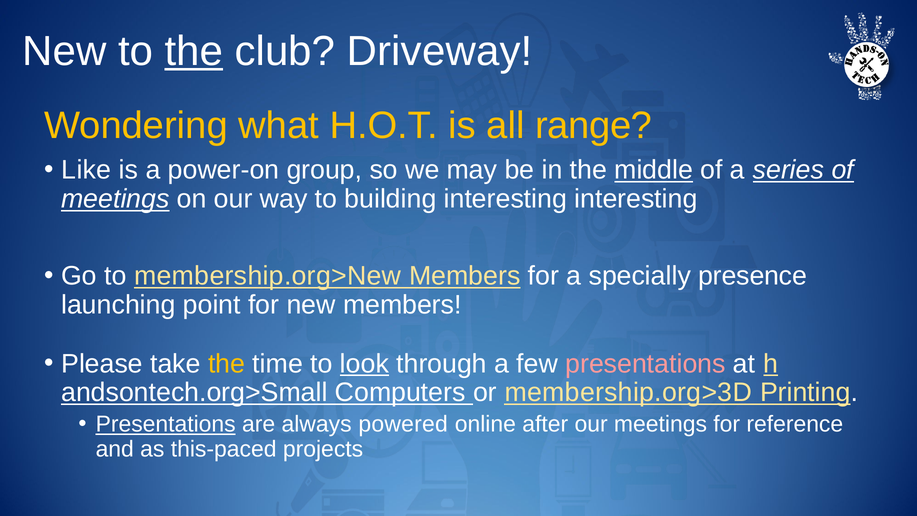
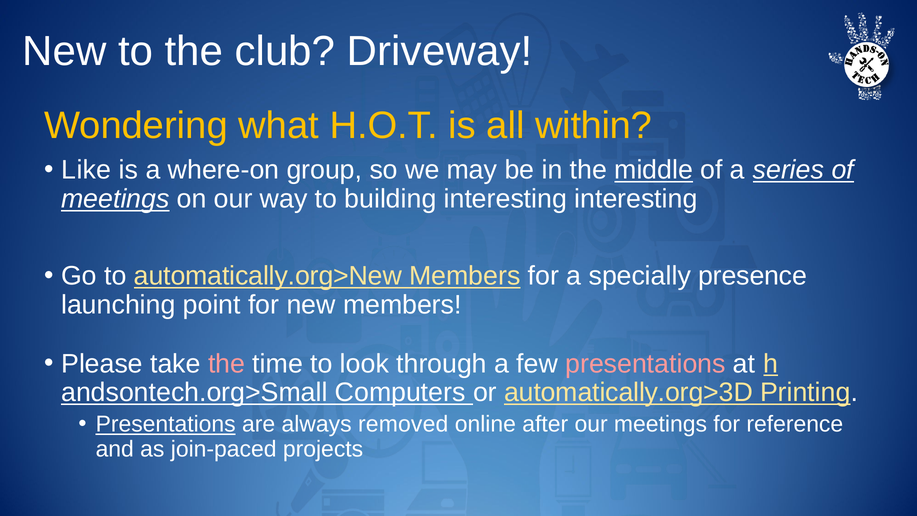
the at (194, 51) underline: present -> none
range: range -> within
power-on: power-on -> where-on
membership.org>New: membership.org>New -> automatically.org>New
the at (227, 364) colour: yellow -> pink
look underline: present -> none
membership.org>3D: membership.org>3D -> automatically.org>3D
powered: powered -> removed
this-paced: this-paced -> join-paced
